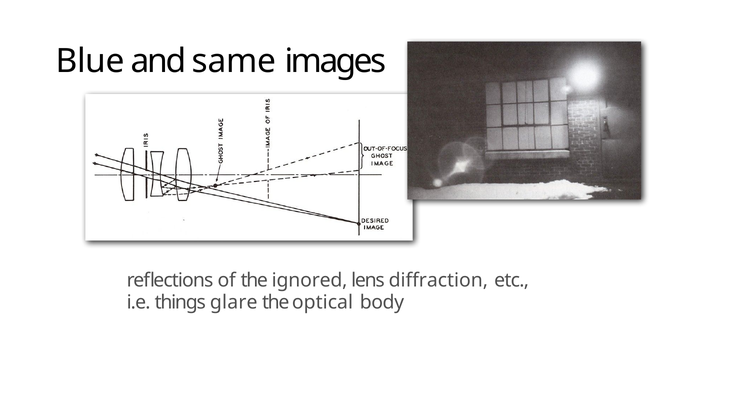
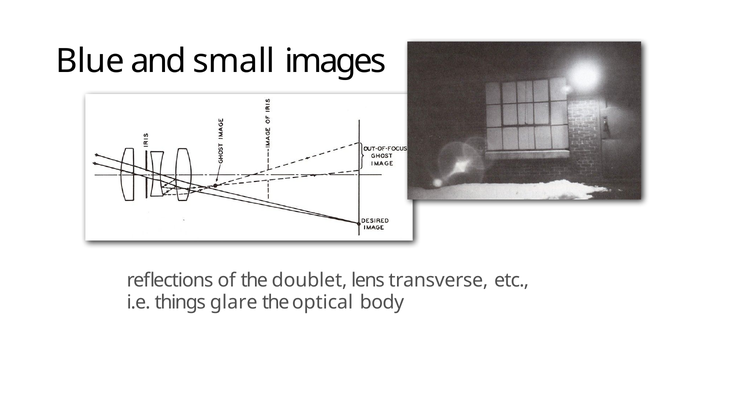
same: same -> small
ignored: ignored -> doublet
diffraction: diffraction -> transverse
